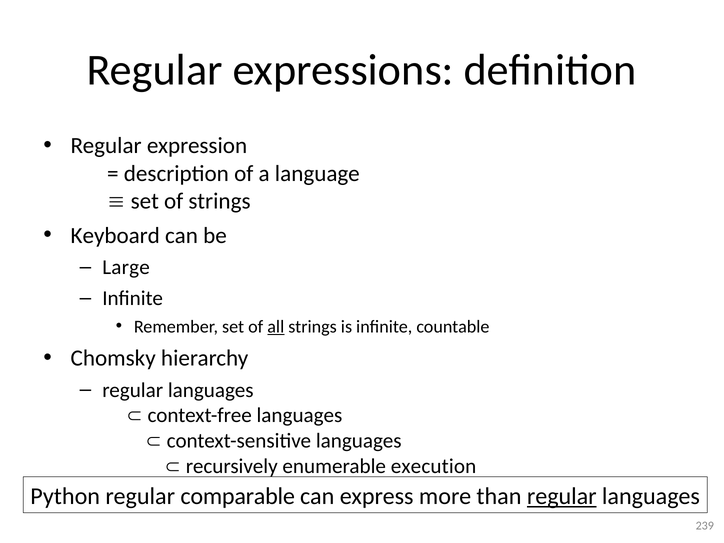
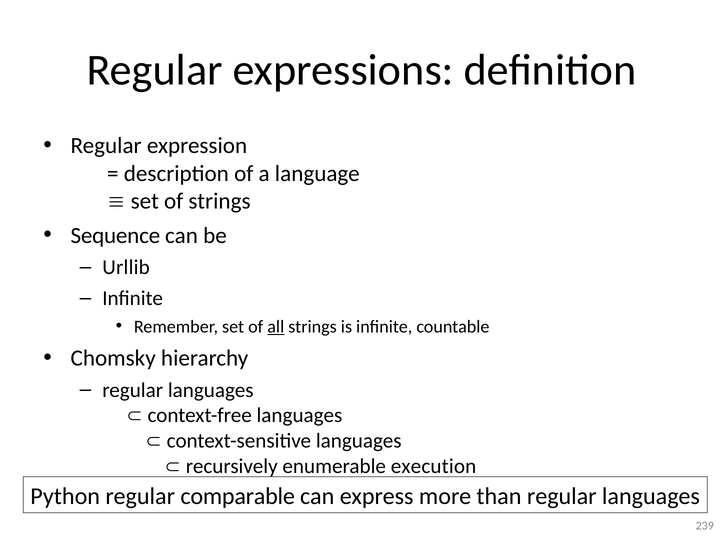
Keyboard: Keyboard -> Sequence
Large: Large -> Urllib
regular at (562, 496) underline: present -> none
